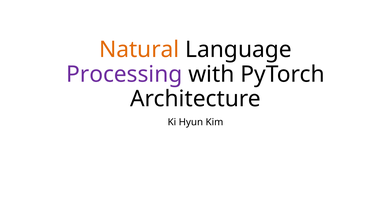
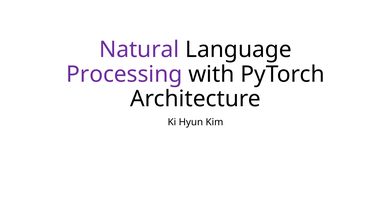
Natural colour: orange -> purple
